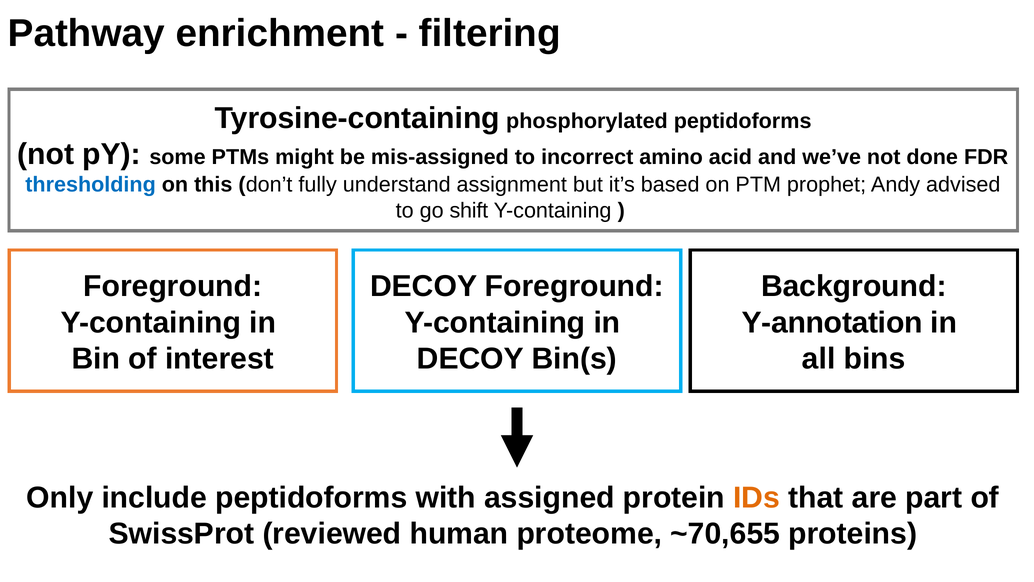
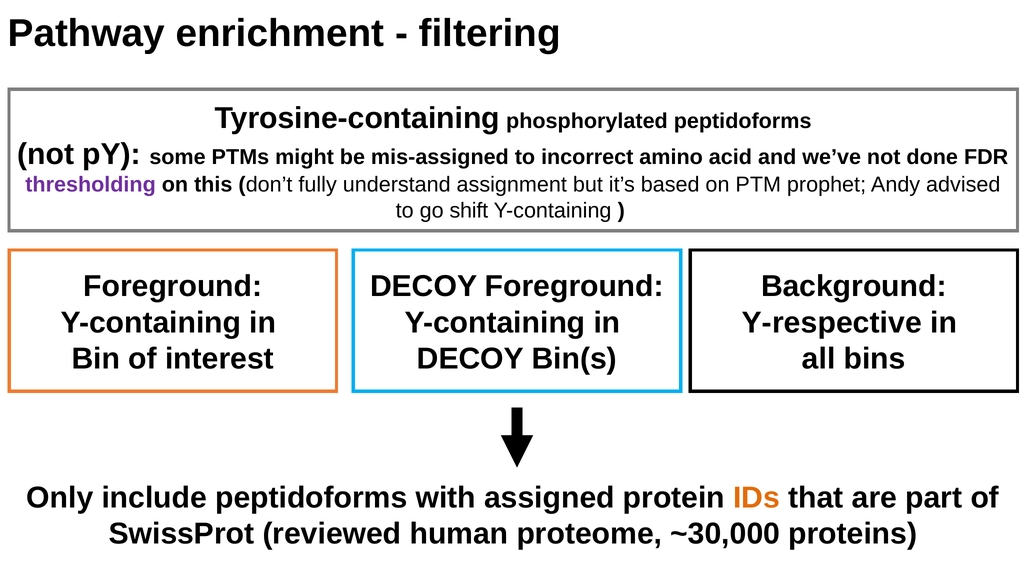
thresholding colour: blue -> purple
Y-annotation: Y-annotation -> Y-respective
~70,655: ~70,655 -> ~30,000
